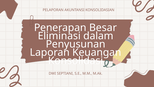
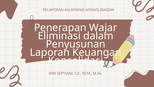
Besar: Besar -> Wajar
